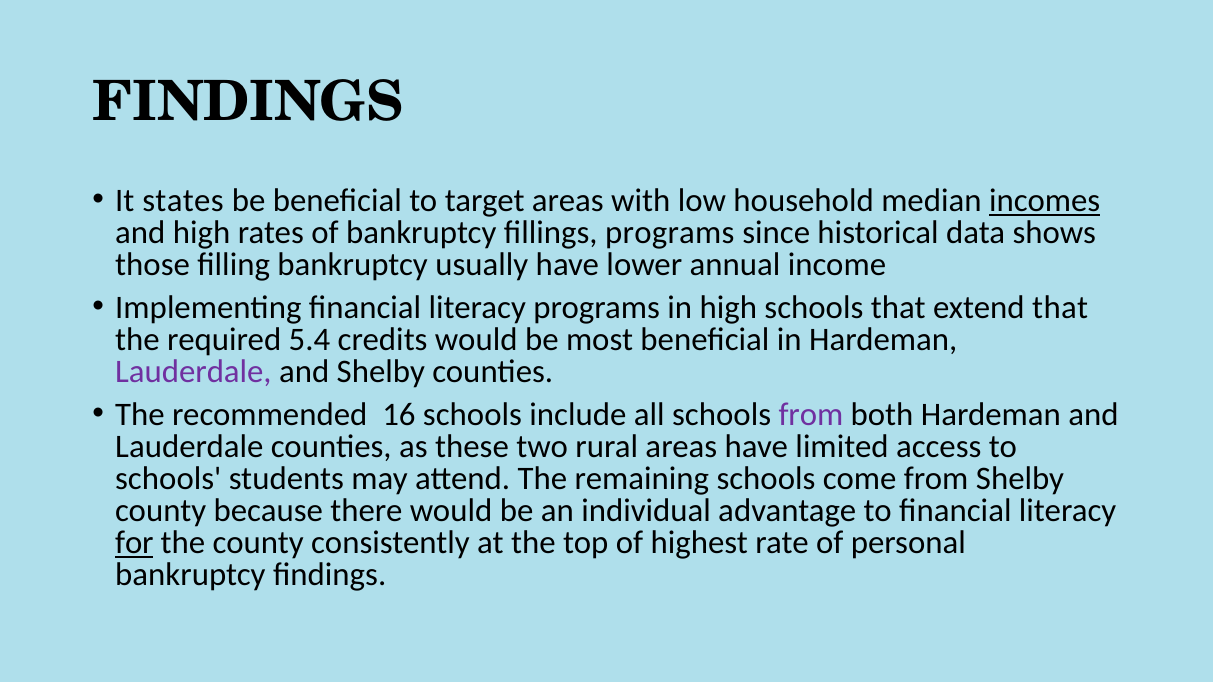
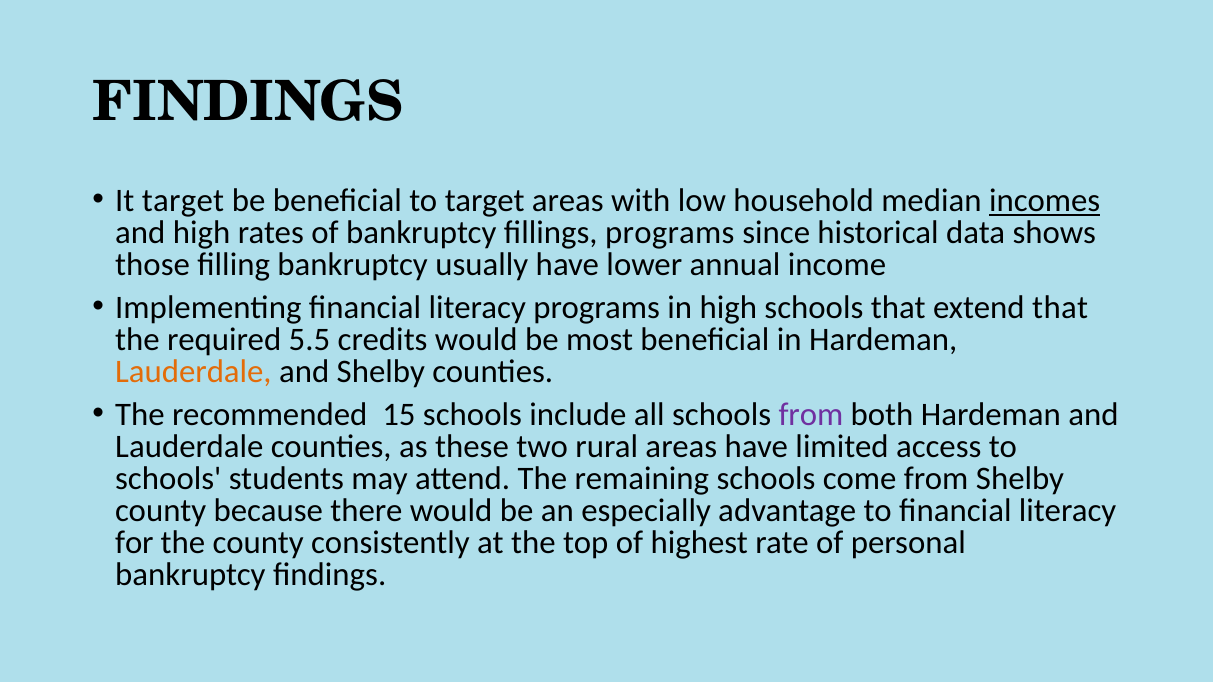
It states: states -> target
5.4: 5.4 -> 5.5
Lauderdale at (193, 372) colour: purple -> orange
16: 16 -> 15
individual: individual -> especially
for underline: present -> none
